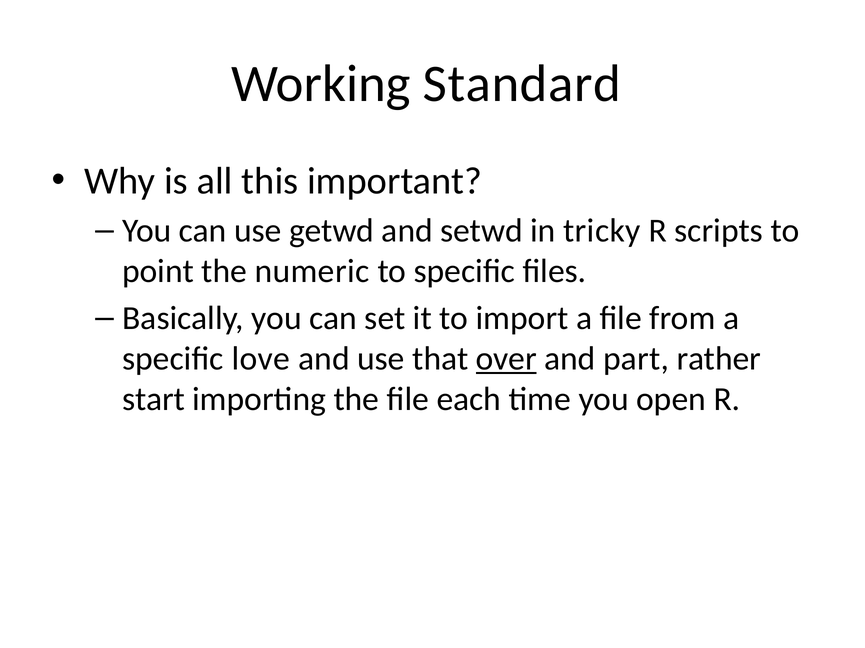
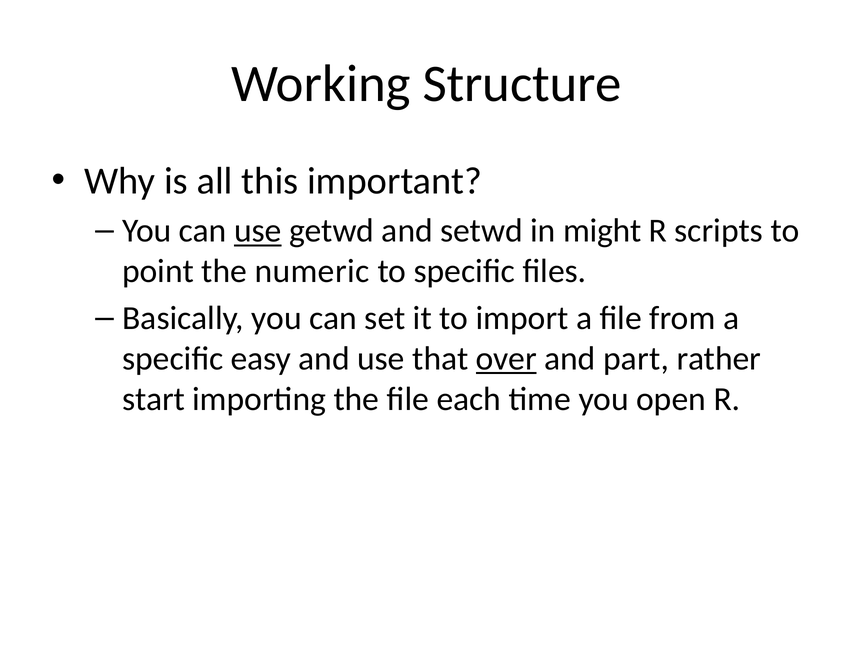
Standard: Standard -> Structure
use at (258, 231) underline: none -> present
tricky: tricky -> might
love: love -> easy
